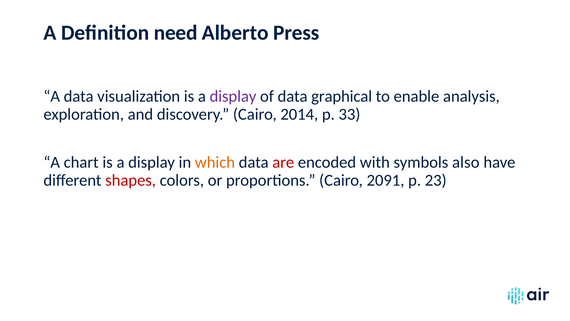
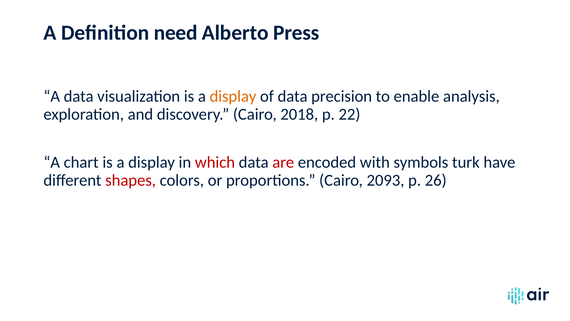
display at (233, 96) colour: purple -> orange
graphical: graphical -> precision
2014: 2014 -> 2018
33: 33 -> 22
which colour: orange -> red
also: also -> turk
2091: 2091 -> 2093
23: 23 -> 26
